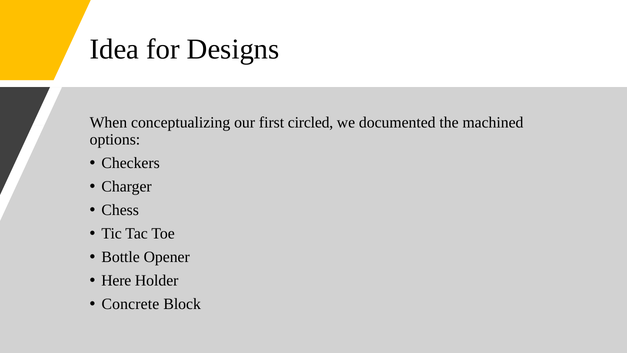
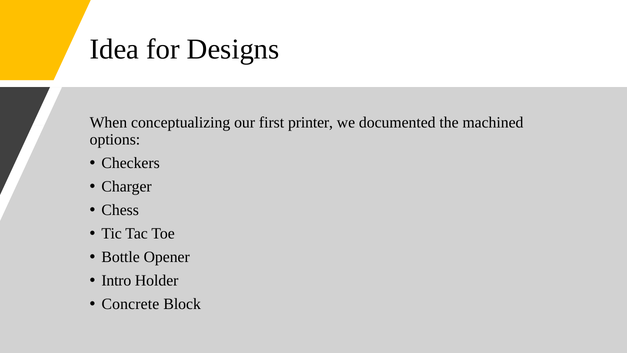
circled: circled -> printer
Here: Here -> Intro
